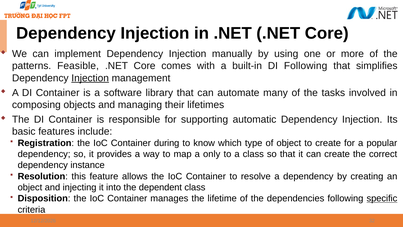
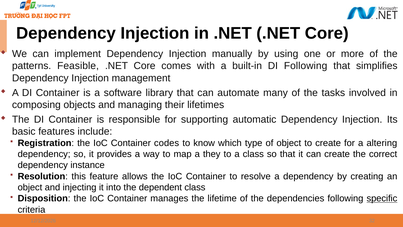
Injection at (90, 78) underline: present -> none
during: during -> codes
popular: popular -> altering
only: only -> they
